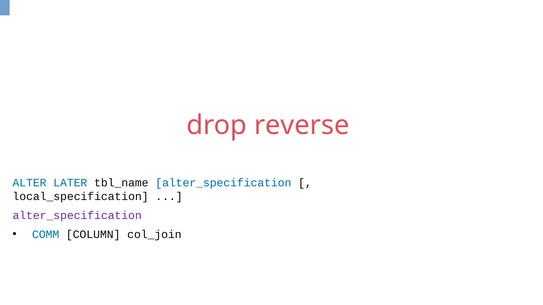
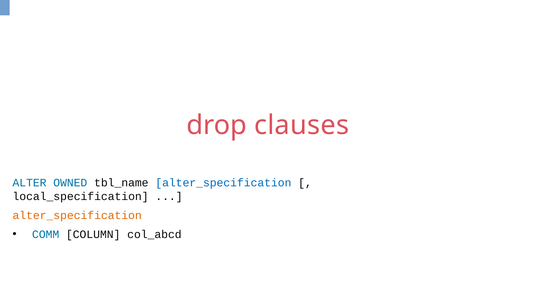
reverse: reverse -> clauses
LATER: LATER -> OWNED
alter_specification at (77, 216) colour: purple -> orange
col_join: col_join -> col_abcd
